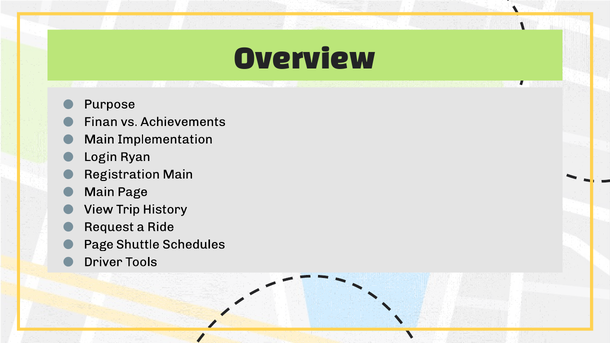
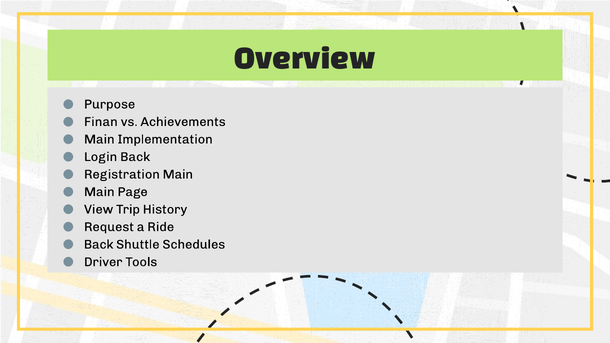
Login Ryan: Ryan -> Back
Page at (99, 245): Page -> Back
